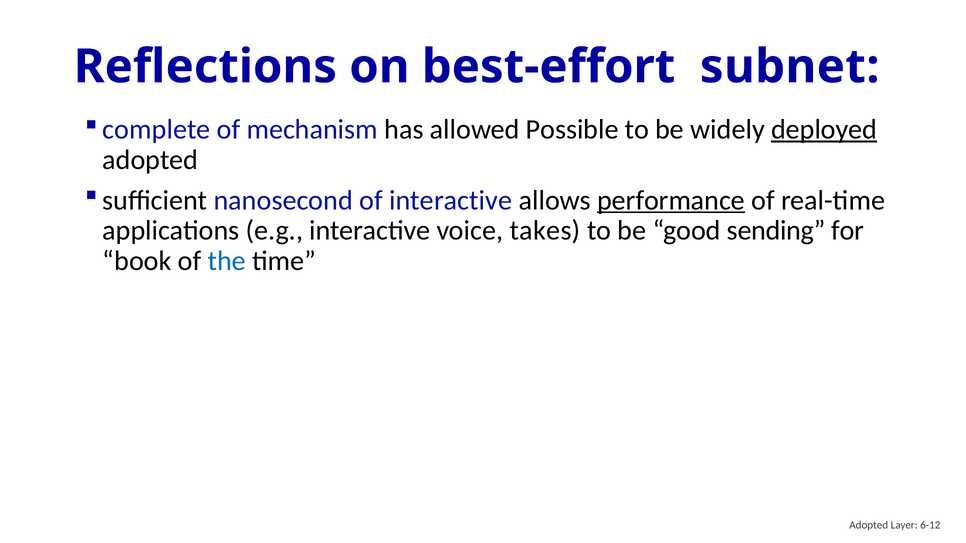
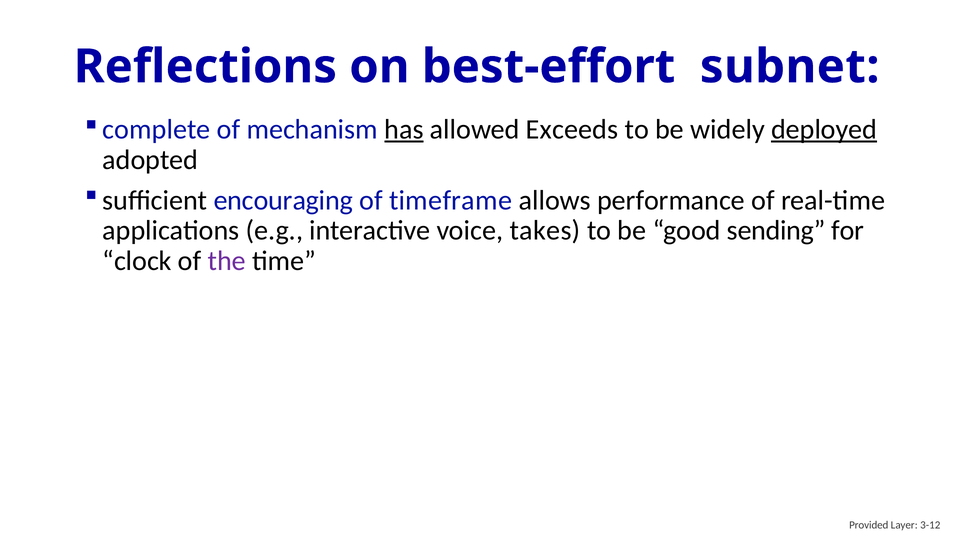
has underline: none -> present
Possible: Possible -> Exceeds
nanosecond: nanosecond -> encouraging
of interactive: interactive -> timeframe
performance underline: present -> none
book: book -> clock
the colour: blue -> purple
Adopted at (869, 526): Adopted -> Provided
6-12: 6-12 -> 3-12
